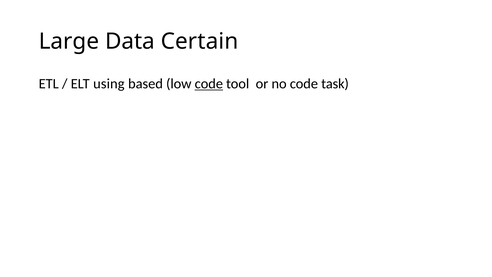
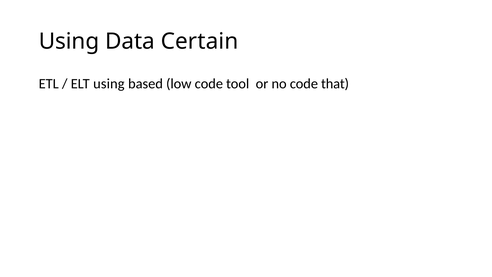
Large at (69, 41): Large -> Using
code at (209, 84) underline: present -> none
task: task -> that
